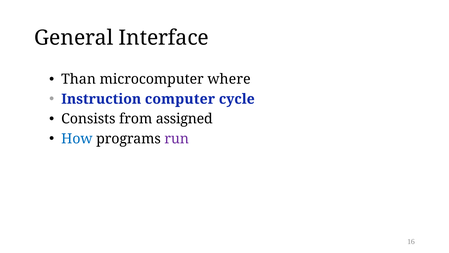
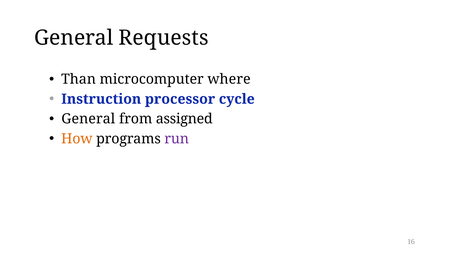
Interface: Interface -> Requests
computer: computer -> processor
Consists at (88, 119): Consists -> General
How colour: blue -> orange
